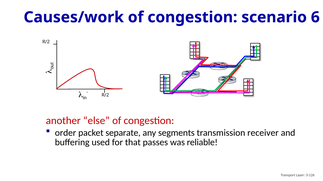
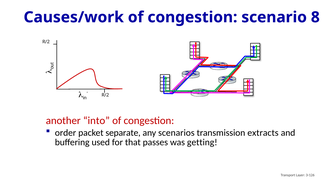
6: 6 -> 8
else: else -> into
segments: segments -> scenarios
receiver: receiver -> extracts
reliable: reliable -> getting
